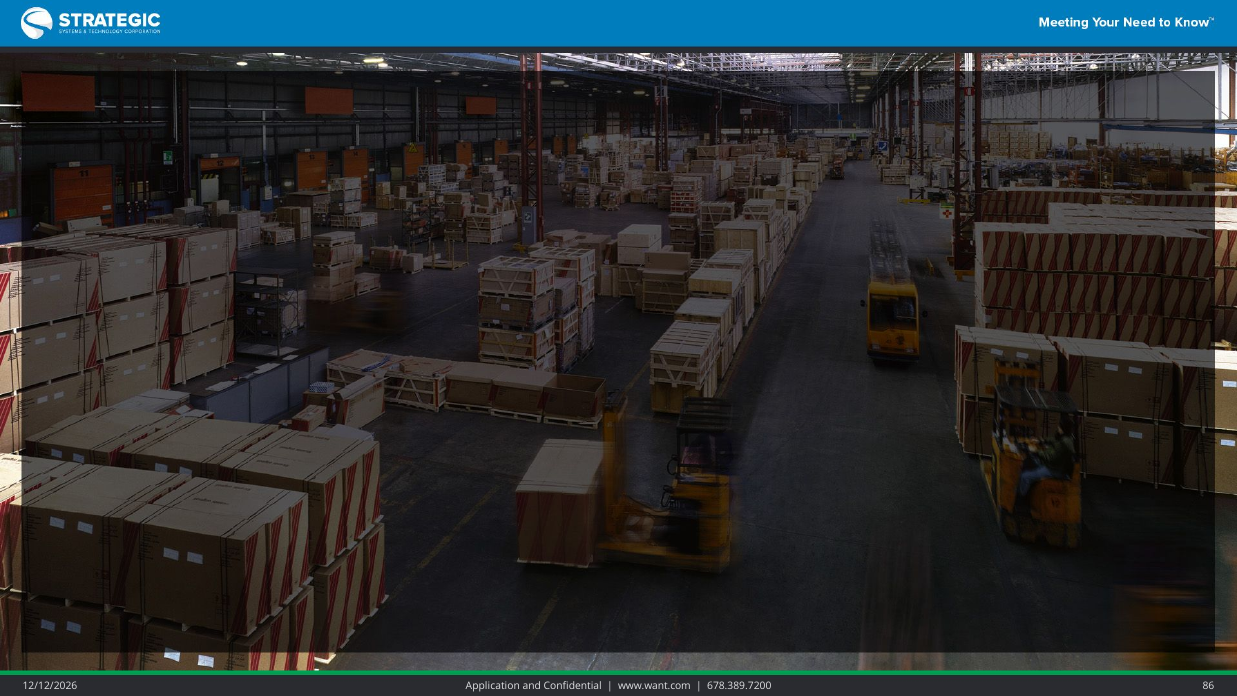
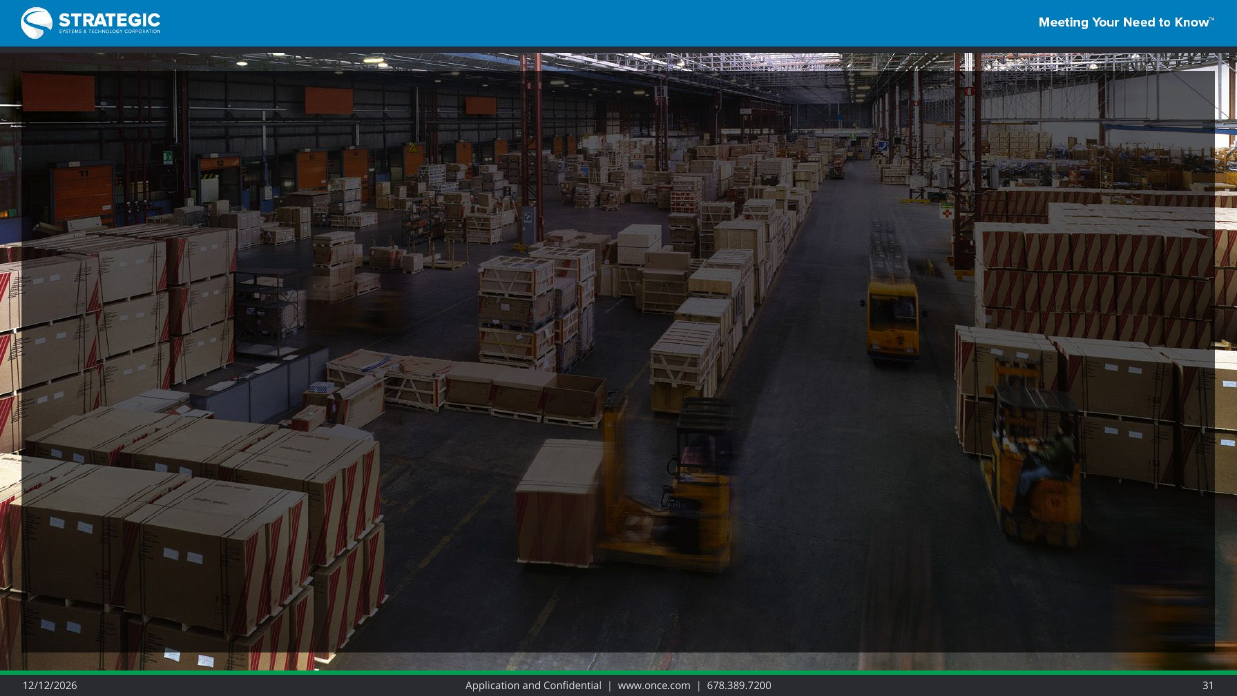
www.want.com: www.want.com -> www.once.com
86: 86 -> 31
